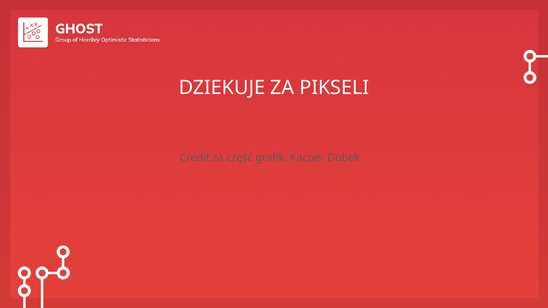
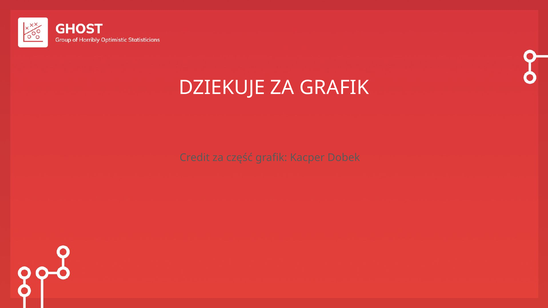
ZA PIKSELI: PIKSELI -> GRAFIK
